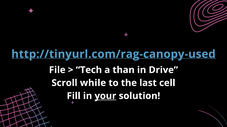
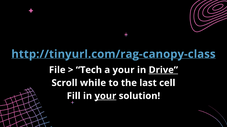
http://tinyurl.com/rag-canopy-used: http://tinyurl.com/rag-canopy-used -> http://tinyurl.com/rag-canopy-class
a than: than -> your
Drive underline: none -> present
